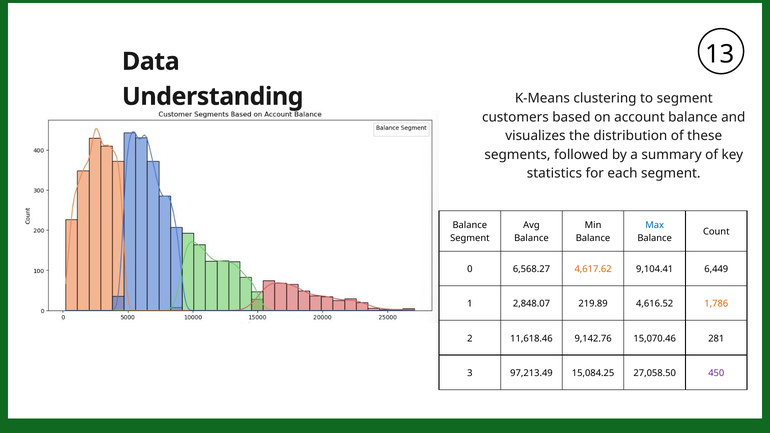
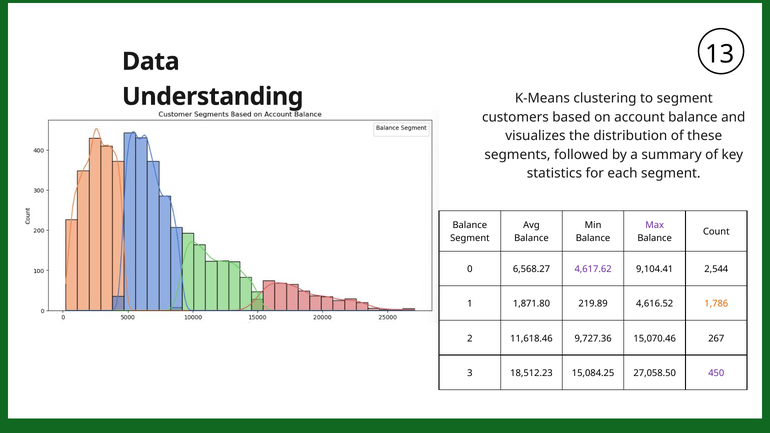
Max colour: blue -> purple
4,617.62 colour: orange -> purple
6,449: 6,449 -> 2,544
2,848.07: 2,848.07 -> 1,871.80
9,142.76: 9,142.76 -> 9,727.36
281: 281 -> 267
97,213.49: 97,213.49 -> 18,512.23
